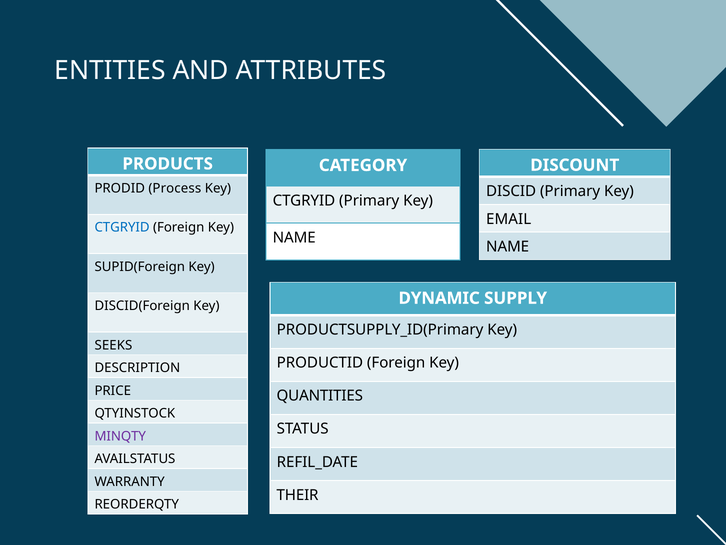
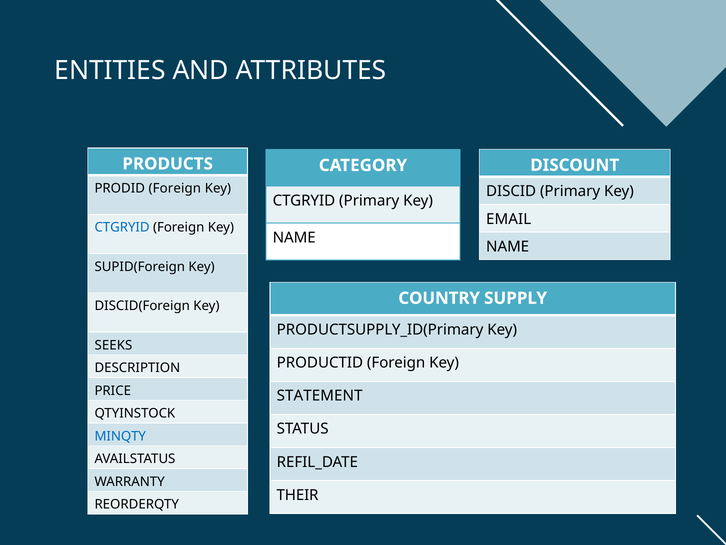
PRODID Process: Process -> Foreign
DYNAMIC: DYNAMIC -> COUNTRY
QUANTITIES: QUANTITIES -> STATEMENT
MINQTY colour: purple -> blue
